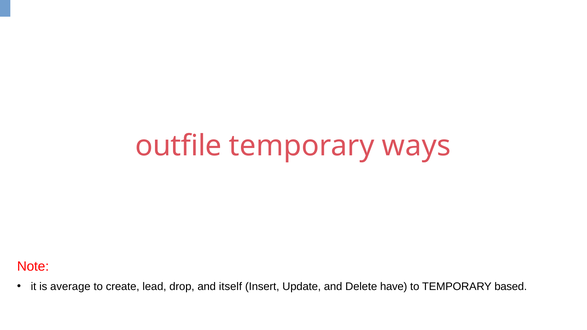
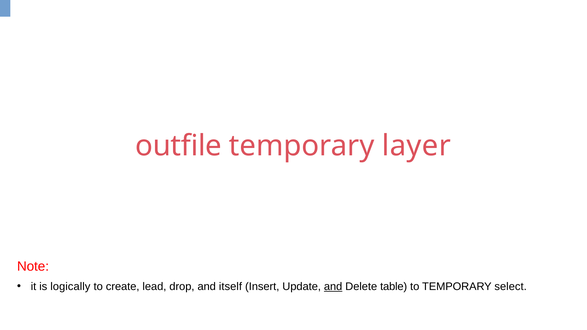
ways: ways -> layer
average: average -> logically
and at (333, 287) underline: none -> present
have: have -> table
based: based -> select
